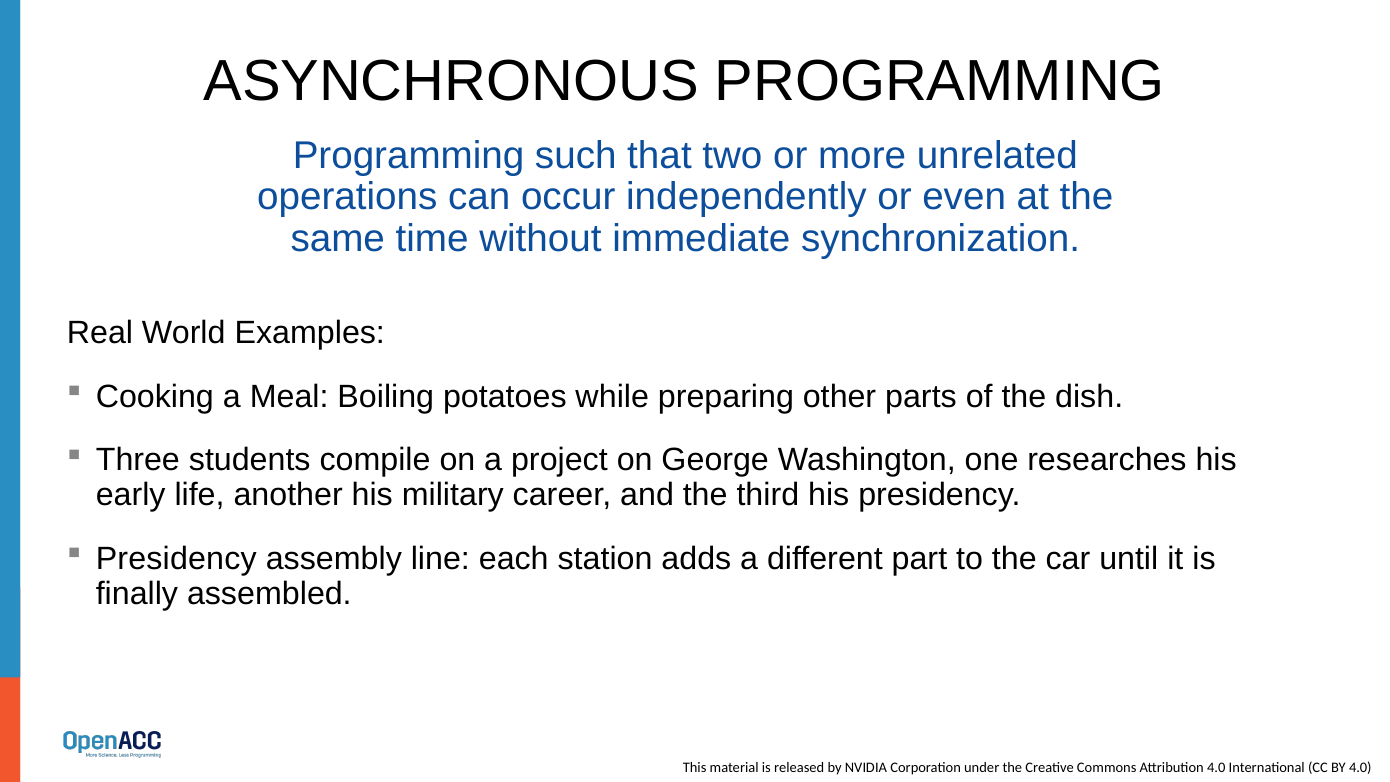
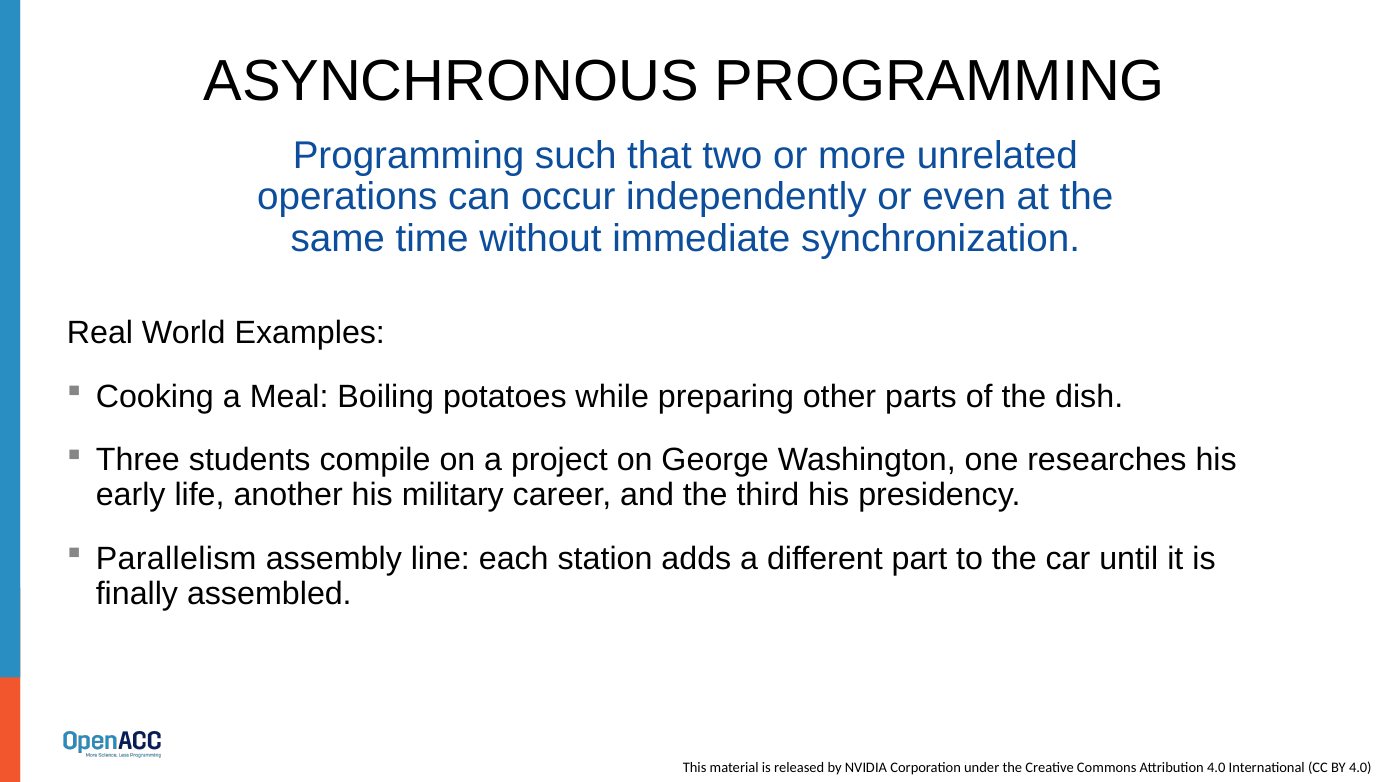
Presidency at (176, 559): Presidency -> Parallelism
